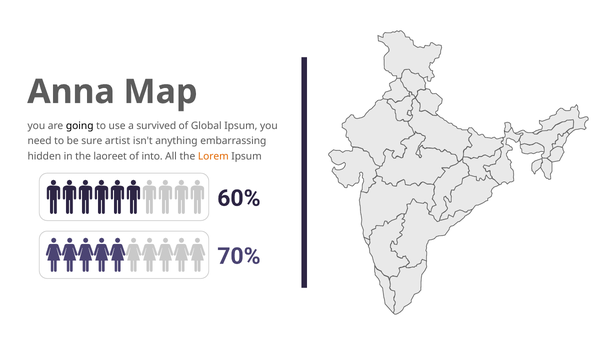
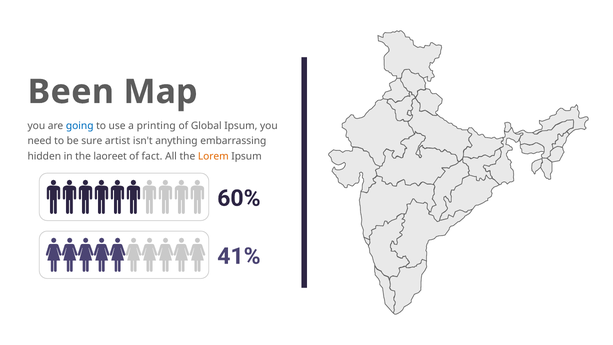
Anna: Anna -> Been
going colour: black -> blue
survived: survived -> printing
into: into -> fact
70%: 70% -> 41%
